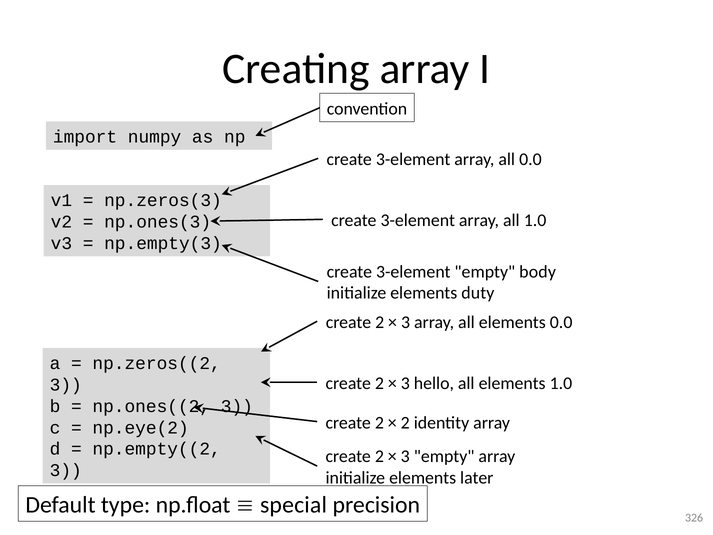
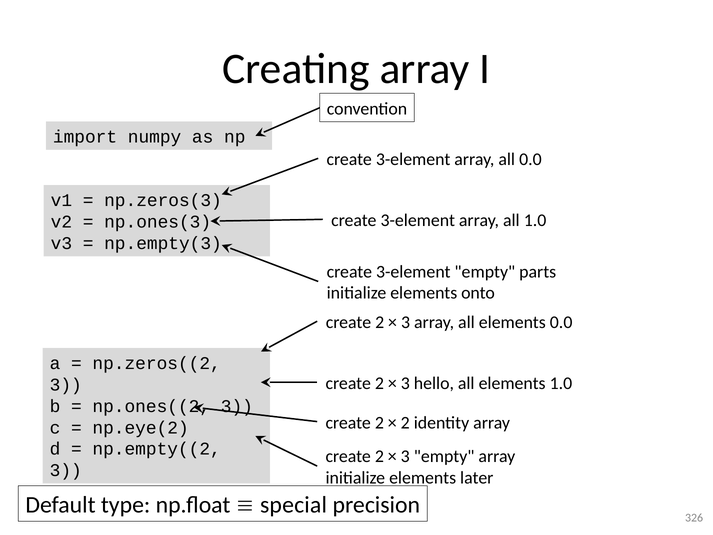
body: body -> parts
duty: duty -> onto
